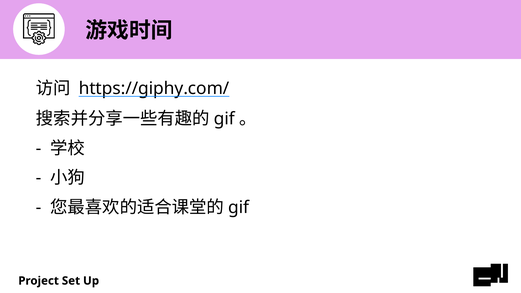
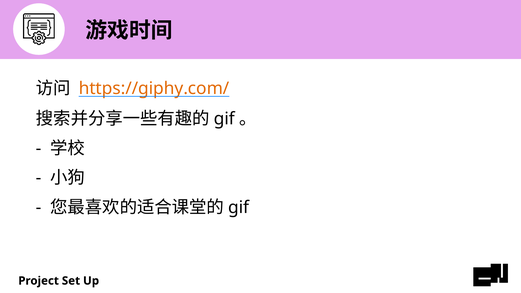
https://giphy.com/ colour: black -> orange
